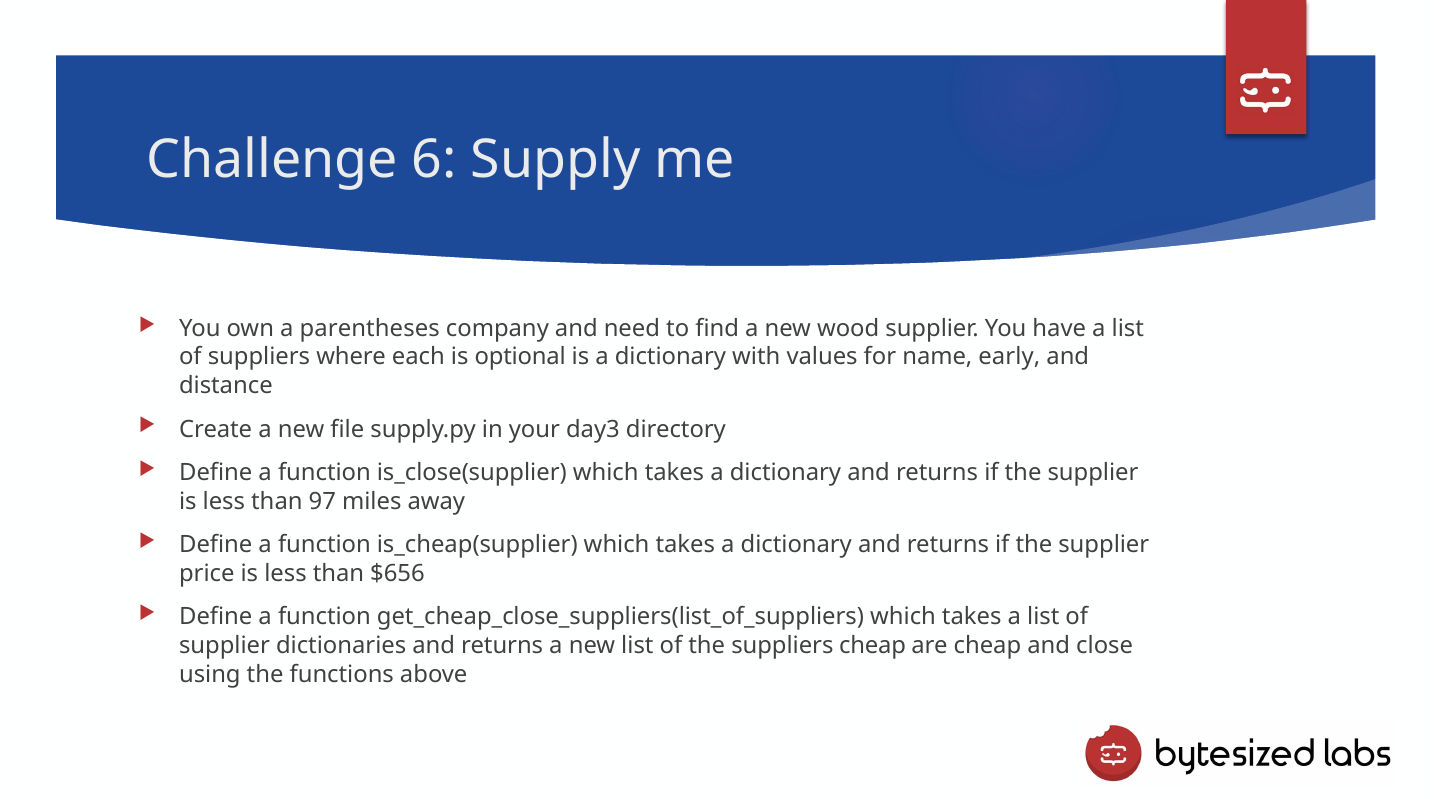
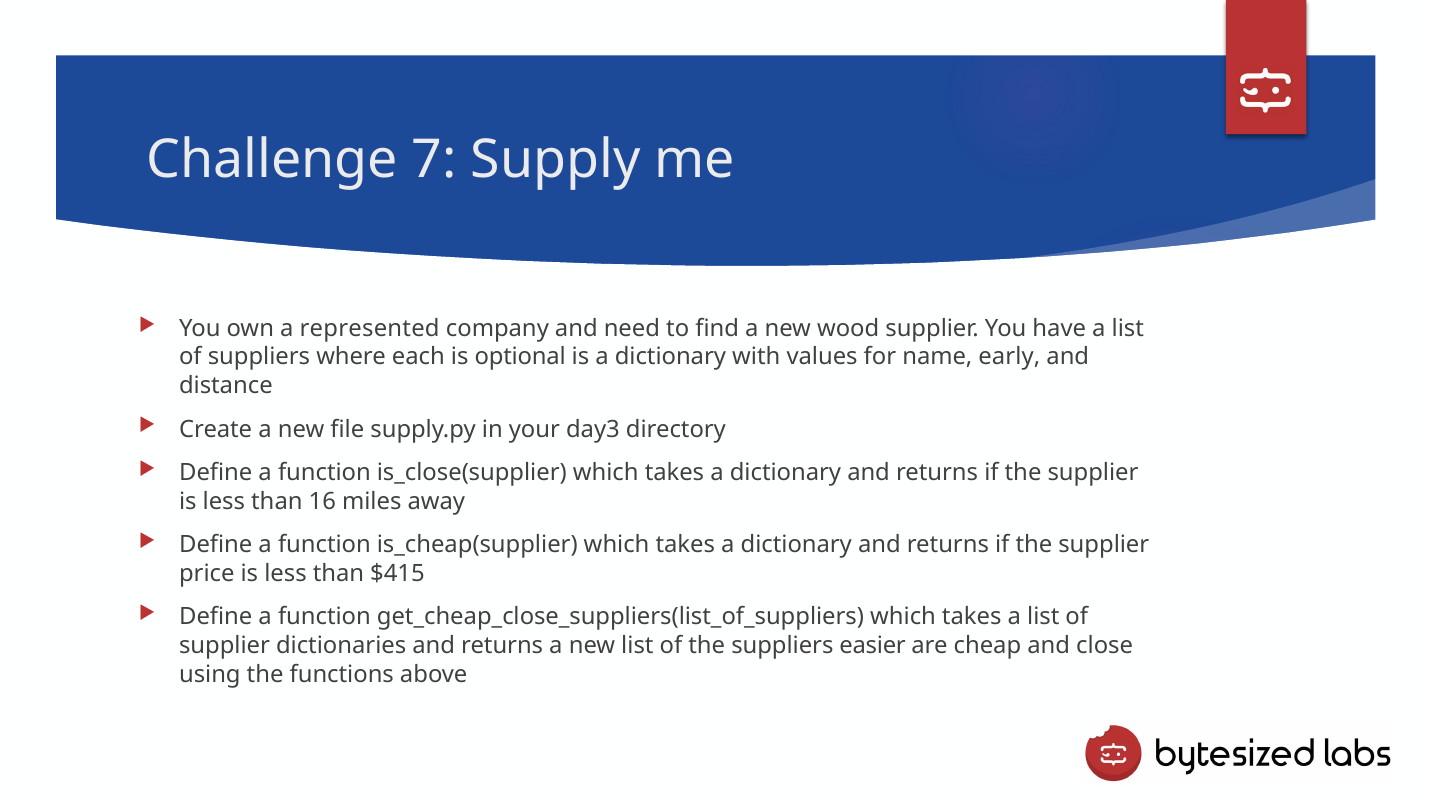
6: 6 -> 7
parentheses: parentheses -> represented
97: 97 -> 16
$656: $656 -> $415
suppliers cheap: cheap -> easier
